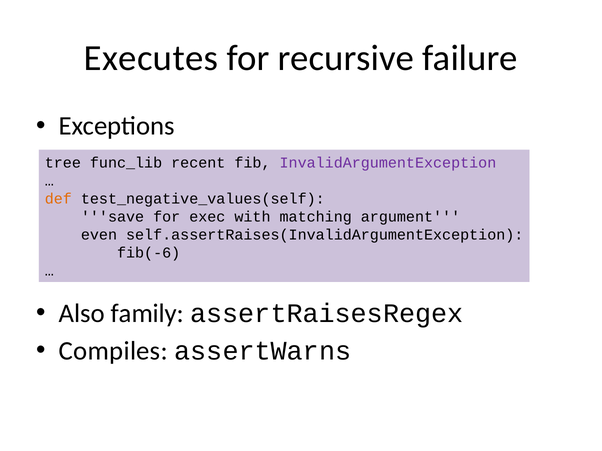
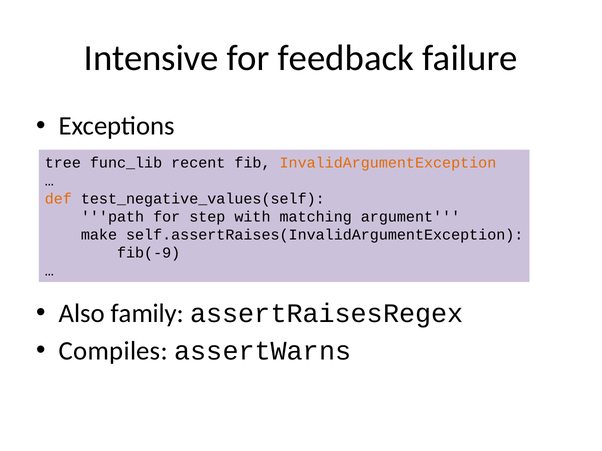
Executes: Executes -> Intensive
recursive: recursive -> feedback
InvalidArgumentException colour: purple -> orange
save: save -> path
exec: exec -> step
even: even -> make
fib(-6: fib(-6 -> fib(-9
